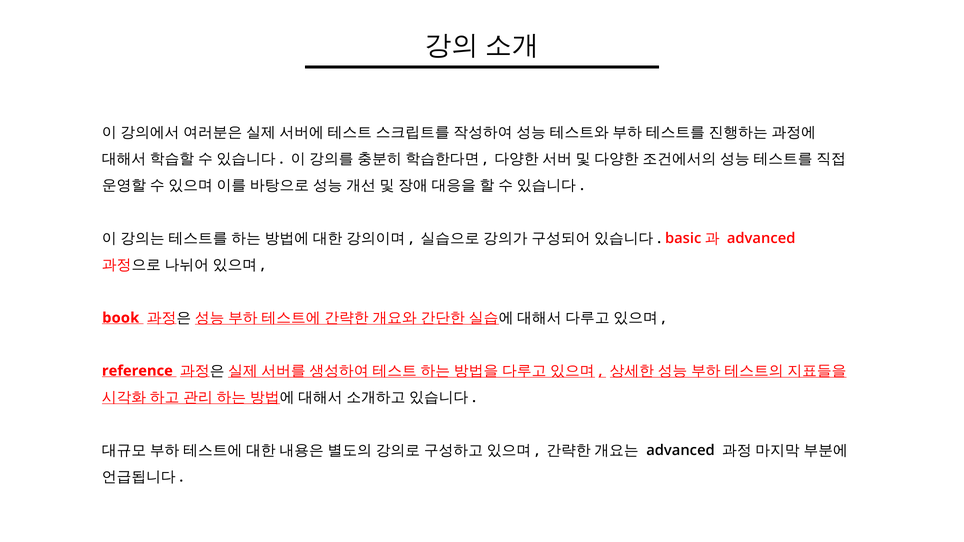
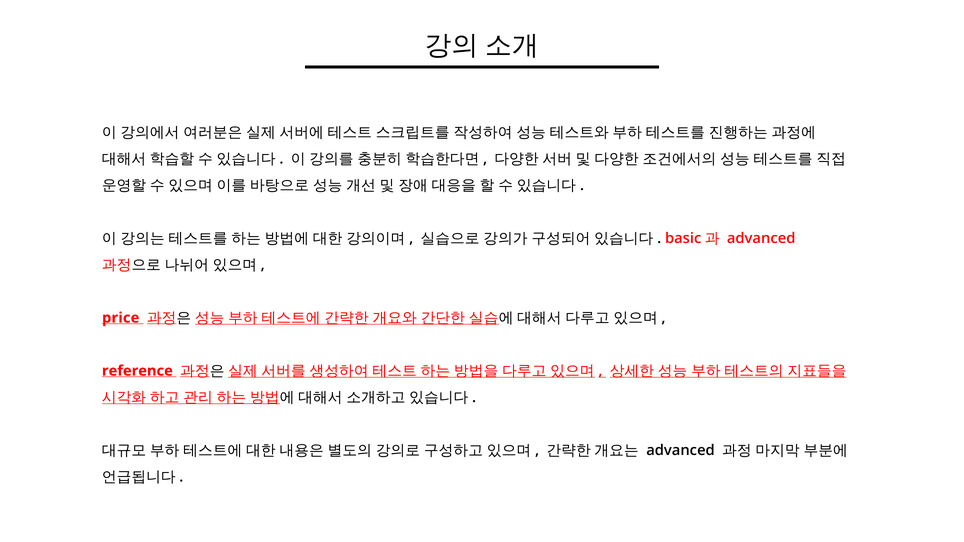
book: book -> price
